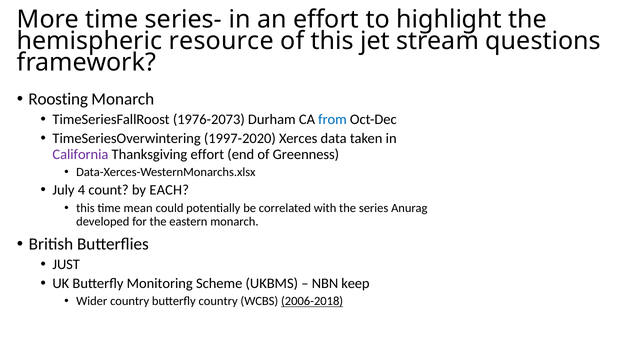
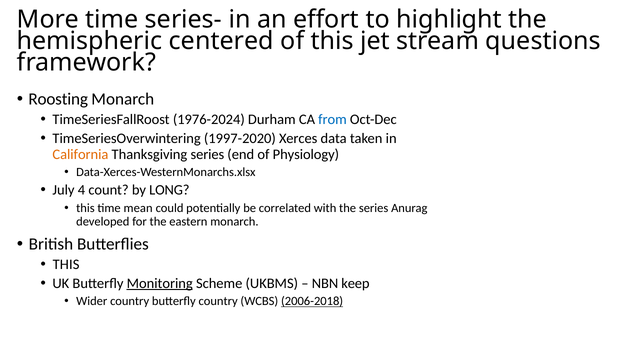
resource: resource -> centered
1976-2073: 1976-2073 -> 1976-2024
California colour: purple -> orange
Thanksgiving effort: effort -> series
Greenness: Greenness -> Physiology
EACH: EACH -> LONG
JUST at (66, 264): JUST -> THIS
Monitoring underline: none -> present
